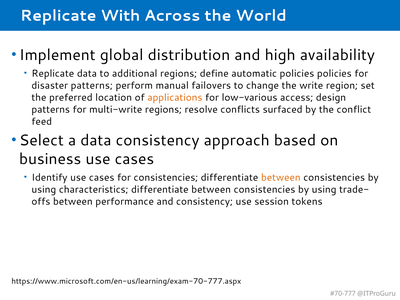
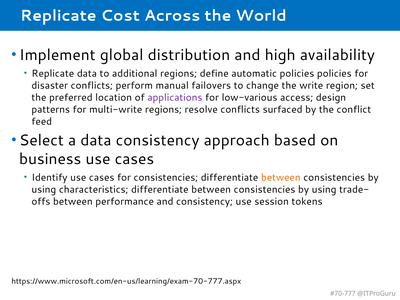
With: With -> Cost
disaster patterns: patterns -> conflicts
applications colour: orange -> purple
